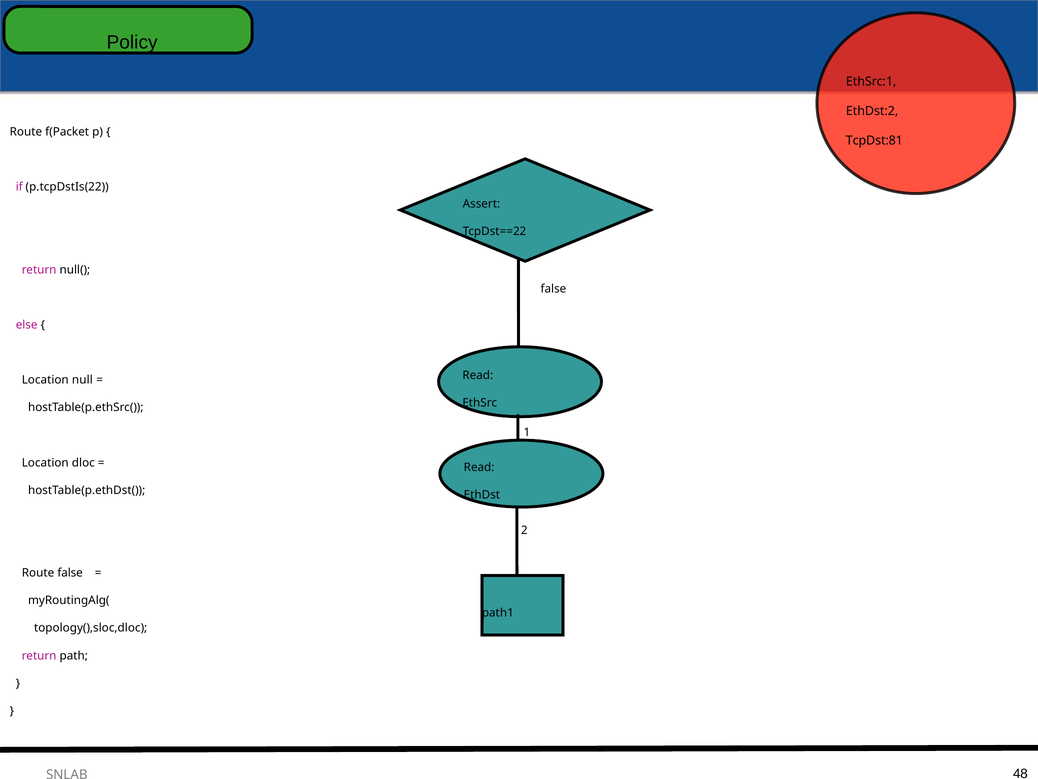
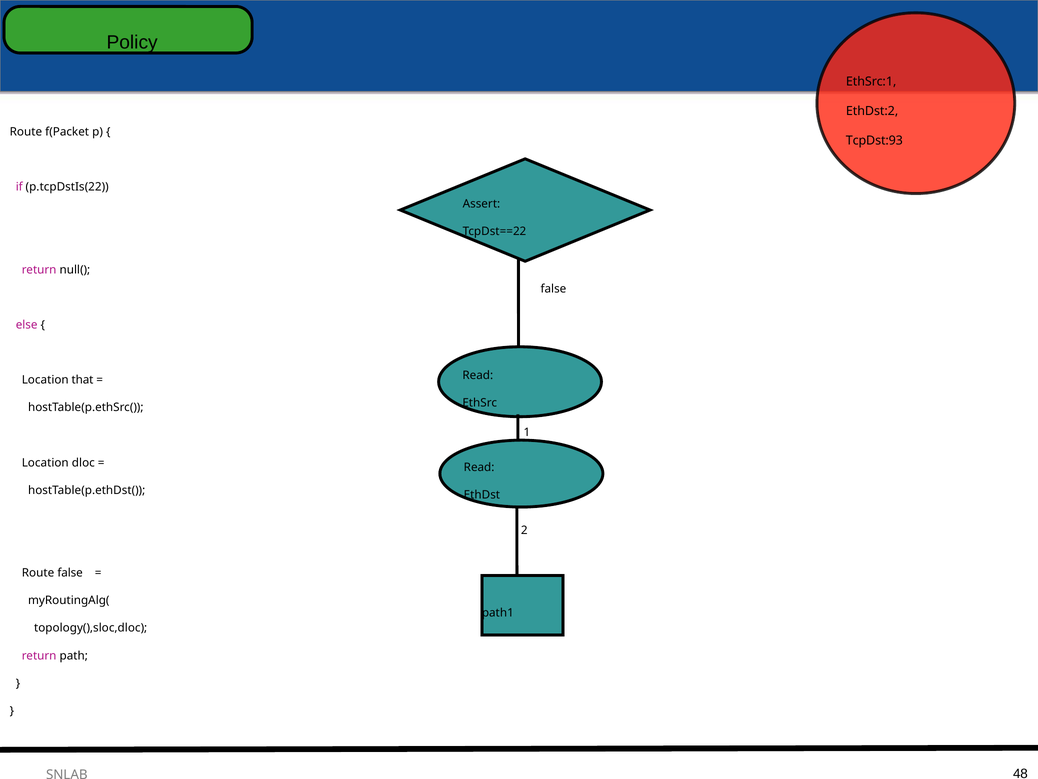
TcpDst:81: TcpDst:81 -> TcpDst:93
null: null -> that
